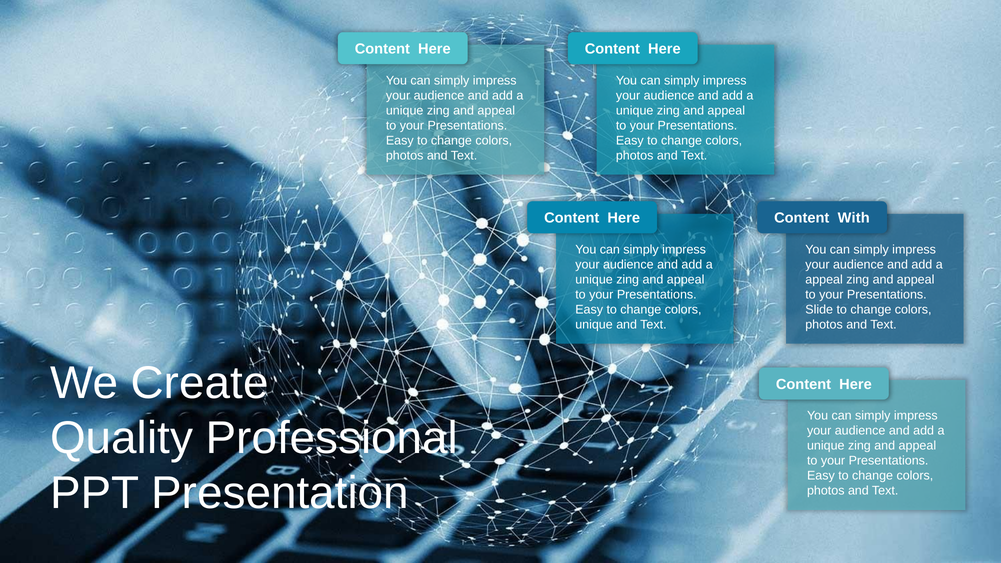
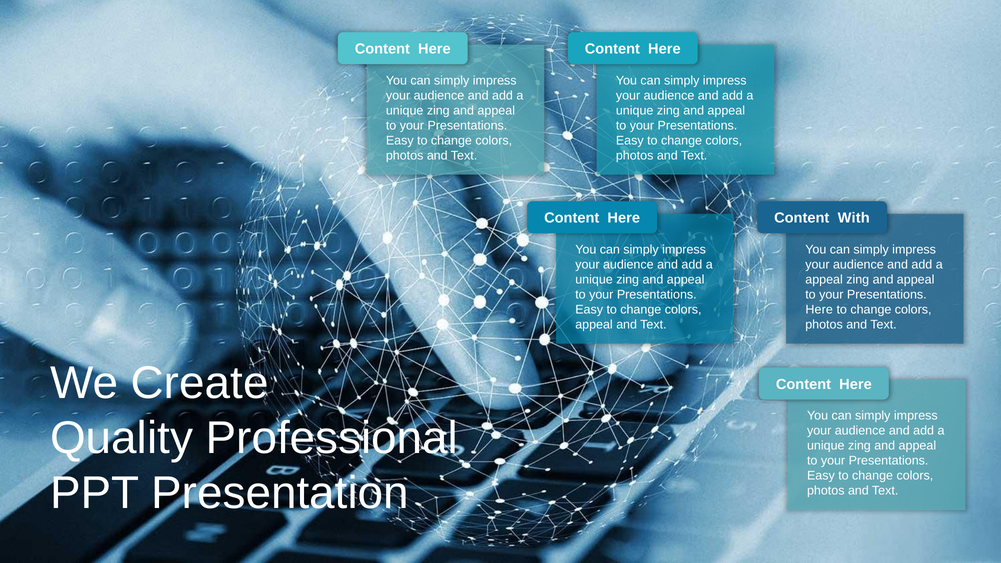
Slide at (819, 310): Slide -> Here
unique at (594, 325): unique -> appeal
